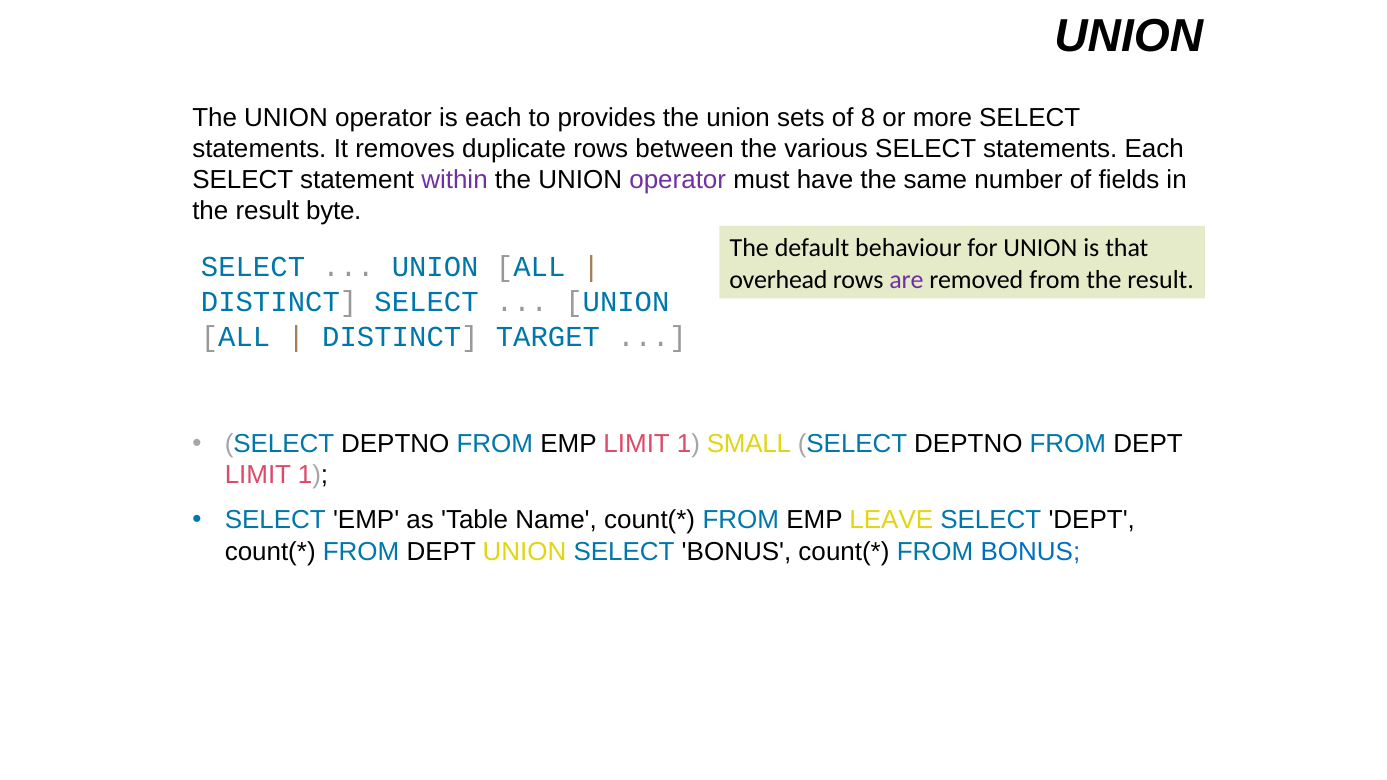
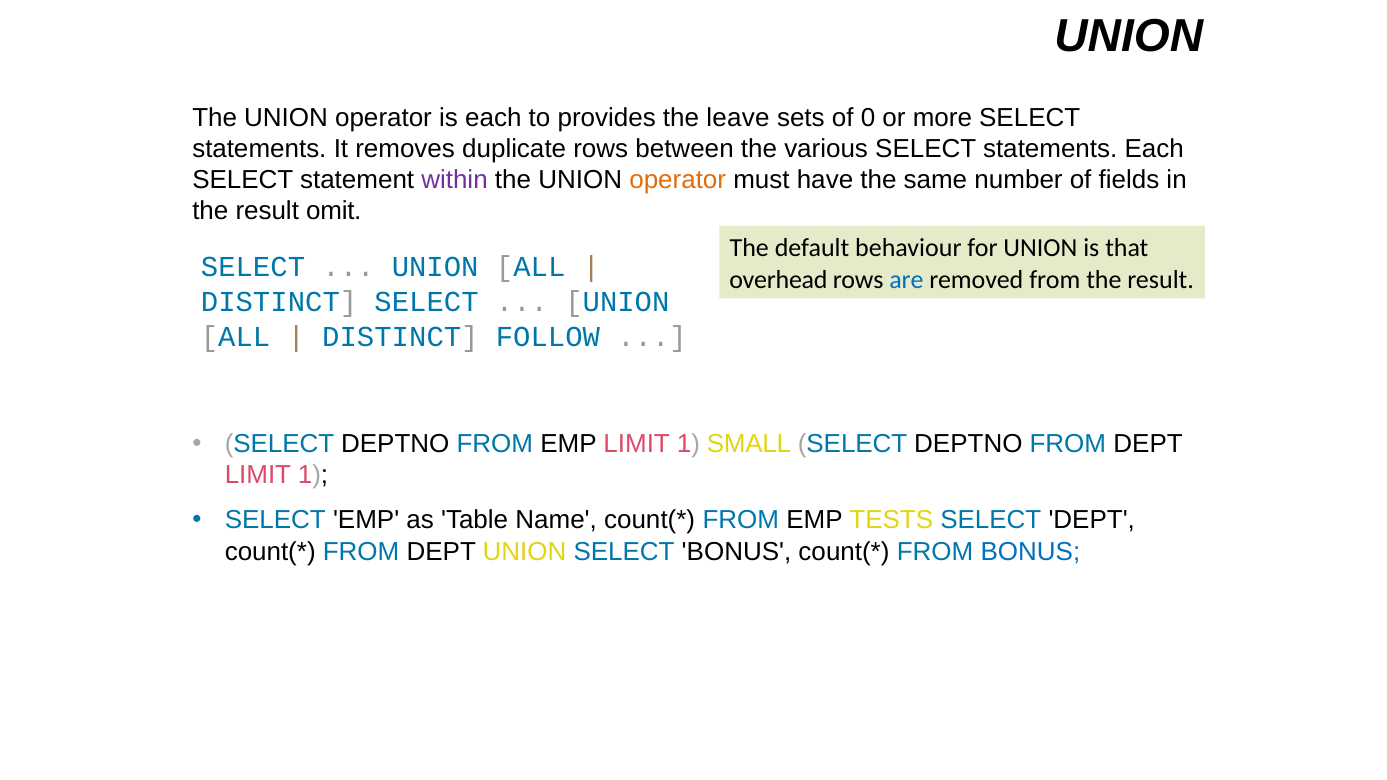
union at (738, 118): union -> leave
8: 8 -> 0
operator at (678, 180) colour: purple -> orange
byte: byte -> omit
are colour: purple -> blue
TARGET: TARGET -> FOLLOW
LEAVE: LEAVE -> TESTS
